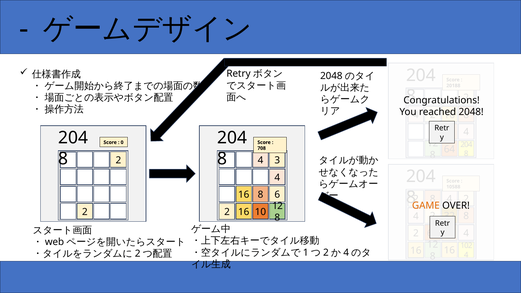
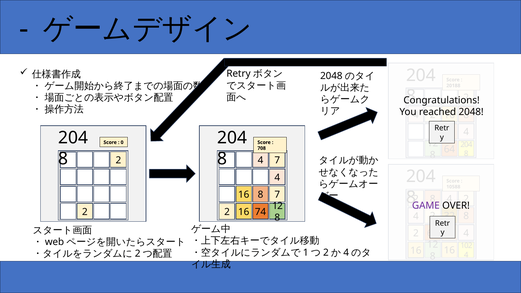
4 3: 3 -> 7
8 6: 6 -> 7
GAME colour: orange -> purple
10: 10 -> 74
